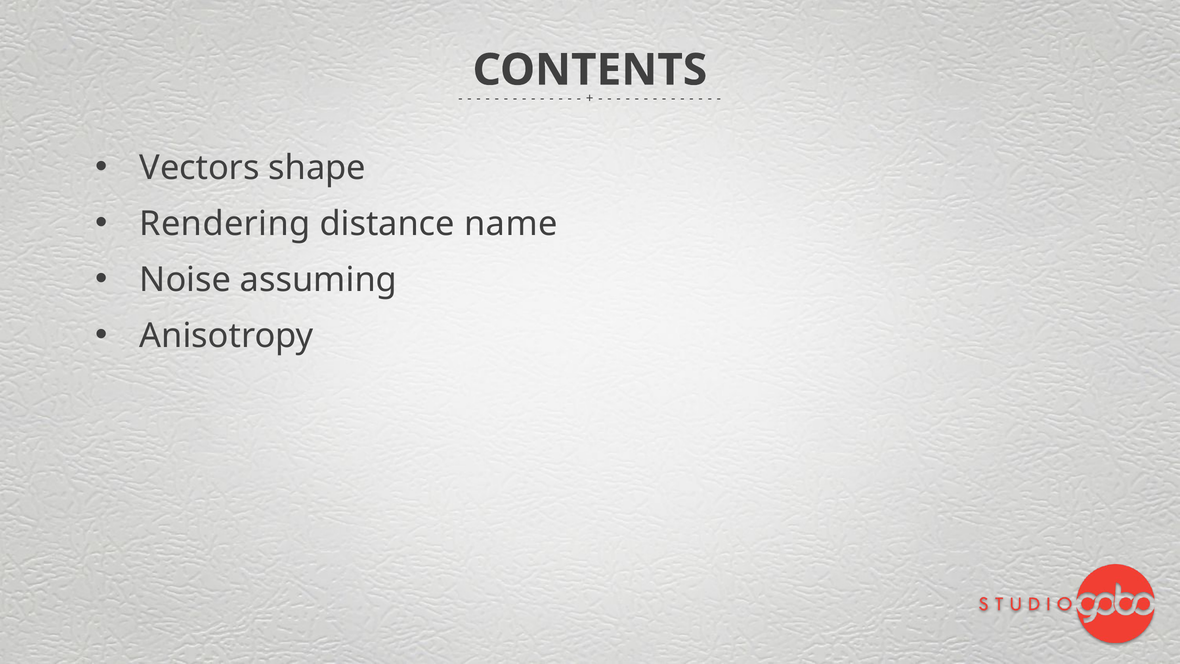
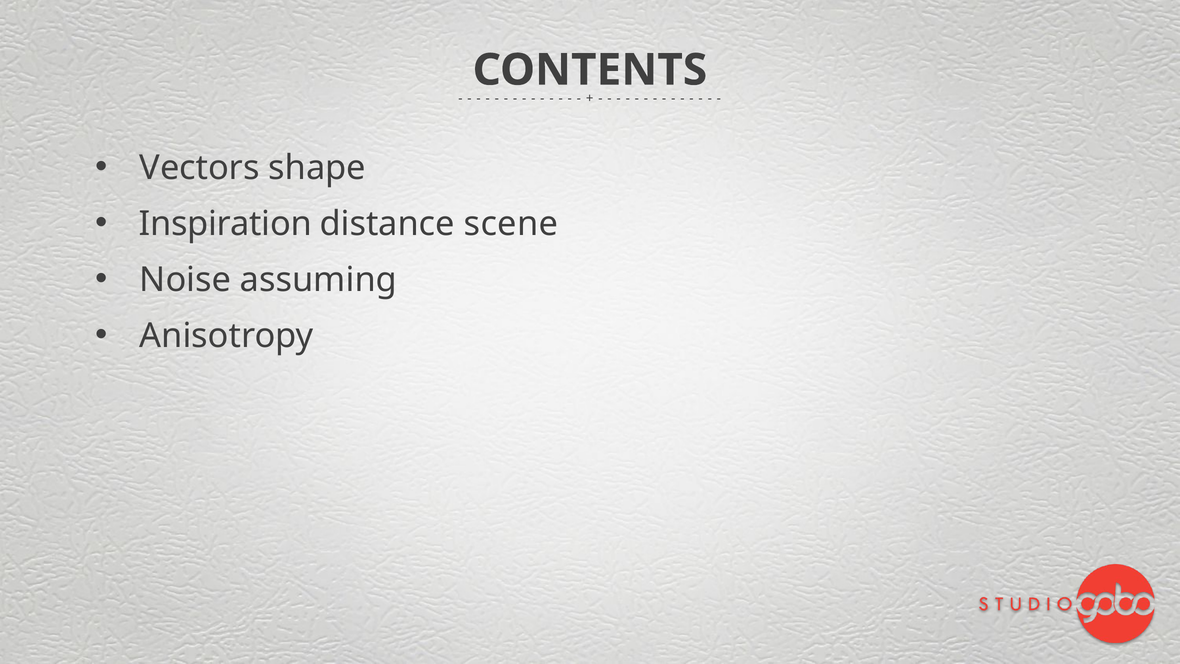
Rendering: Rendering -> Inspiration
name: name -> scene
